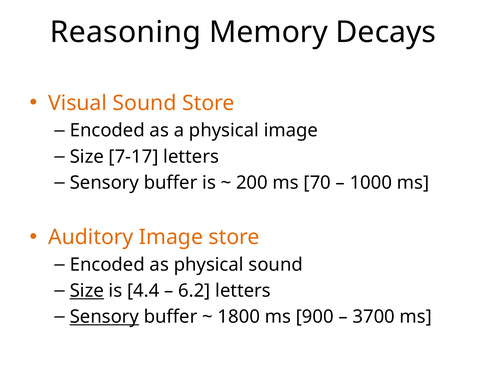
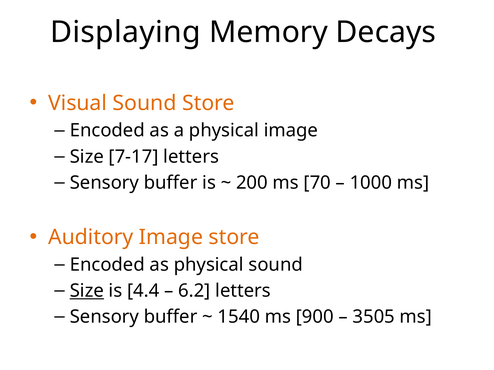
Reasoning: Reasoning -> Displaying
Sensory at (104, 317) underline: present -> none
1800: 1800 -> 1540
3700: 3700 -> 3505
